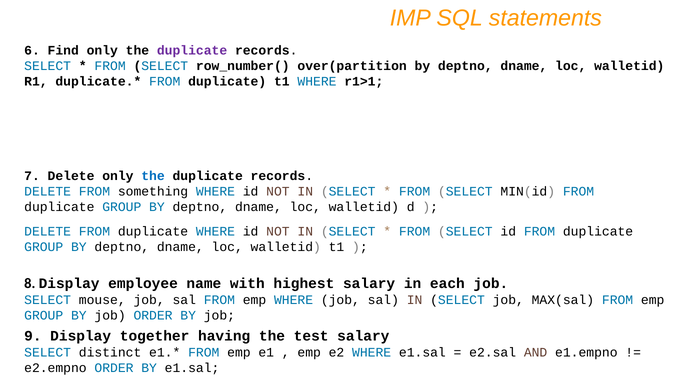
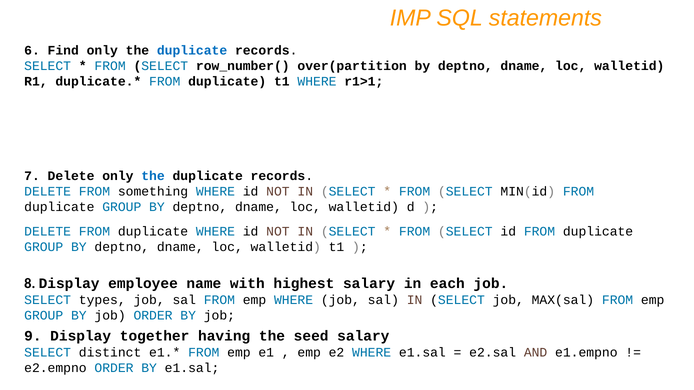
duplicate at (192, 50) colour: purple -> blue
mouse: mouse -> types
test: test -> seed
